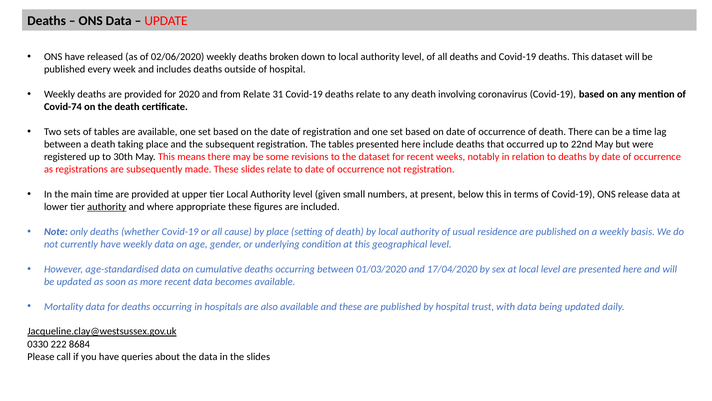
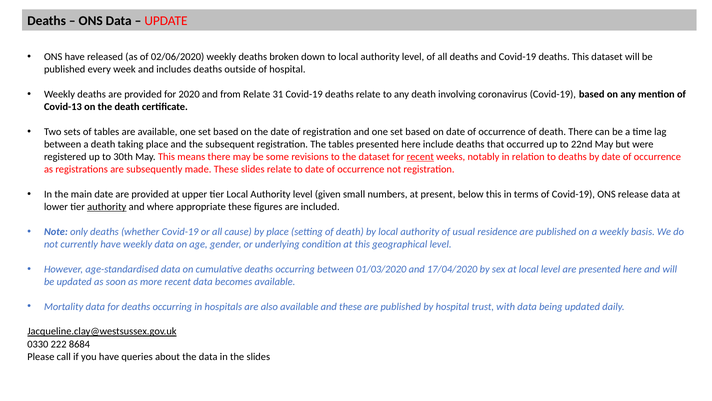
Covid-74: Covid-74 -> Covid-13
recent at (420, 157) underline: none -> present
main time: time -> date
